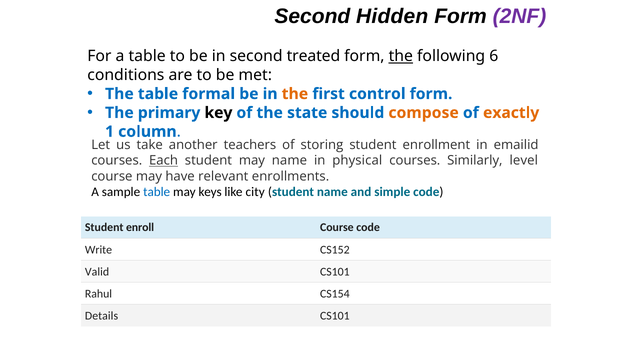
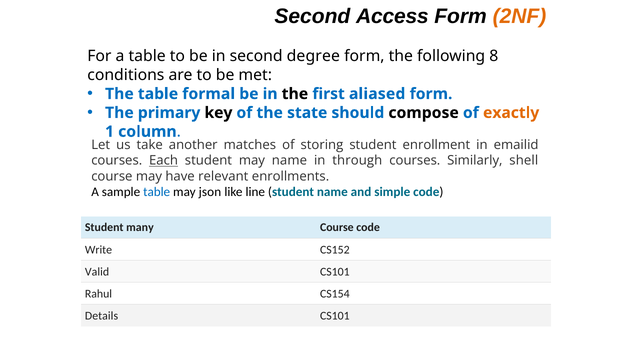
Hidden: Hidden -> Access
2NF colour: purple -> orange
treated: treated -> degree
the at (401, 56) underline: present -> none
6: 6 -> 8
the at (295, 94) colour: orange -> black
control: control -> aliased
compose colour: orange -> black
teachers: teachers -> matches
physical: physical -> through
level: level -> shell
keys: keys -> json
city: city -> line
enroll: enroll -> many
